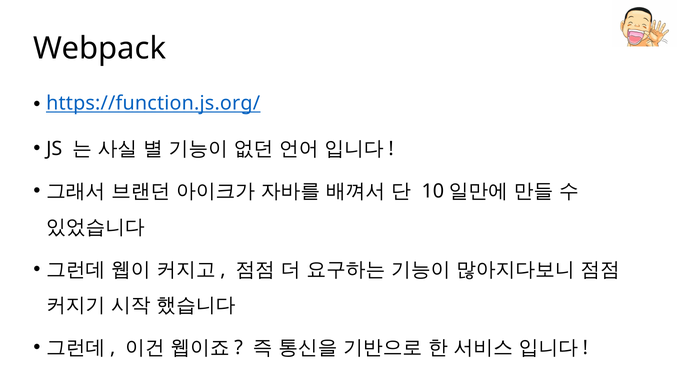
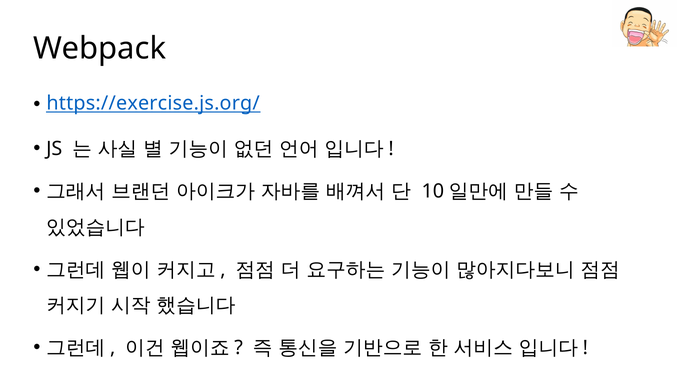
https://function.js.org/: https://function.js.org/ -> https://exercise.js.org/
